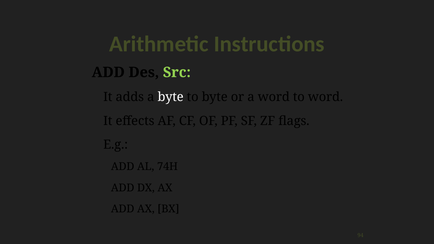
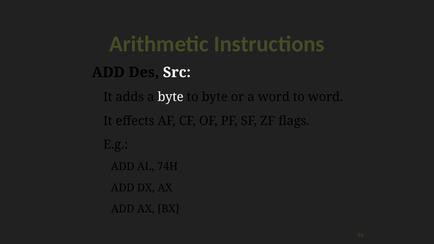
Src colour: light green -> white
